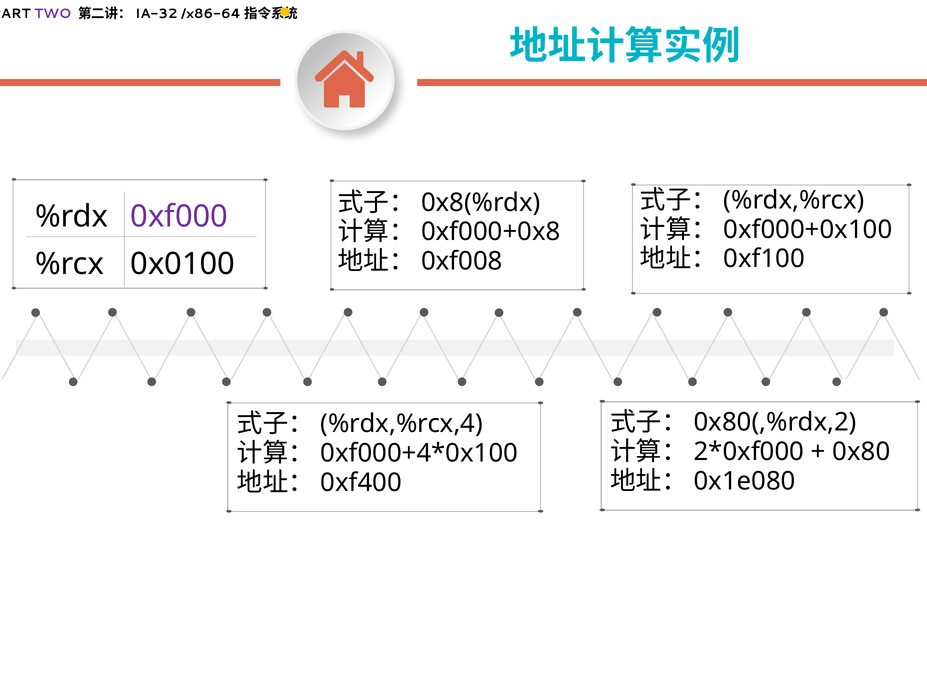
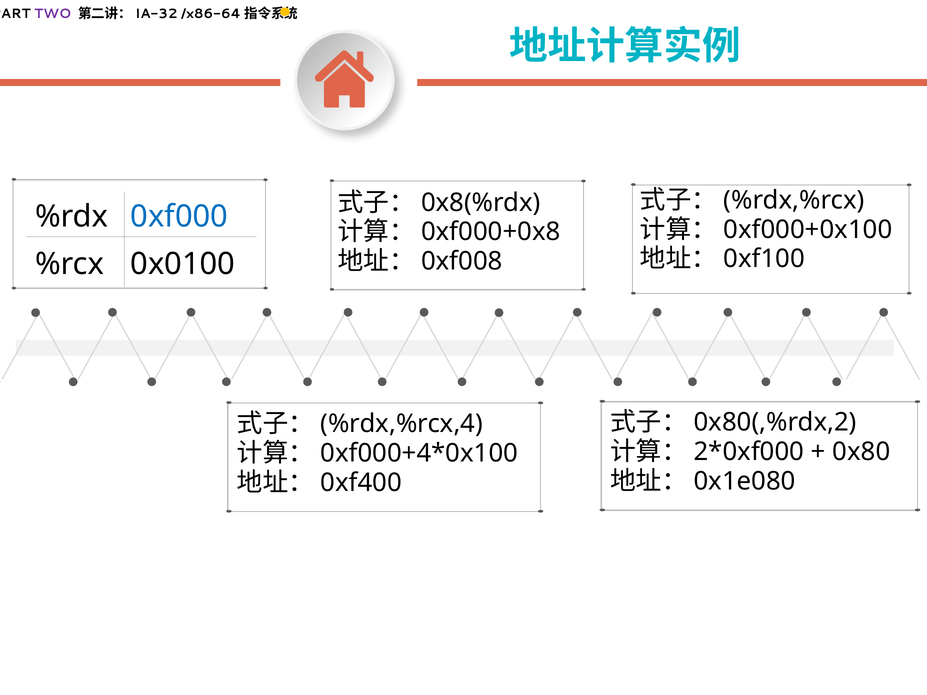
0xf000 colour: purple -> blue
